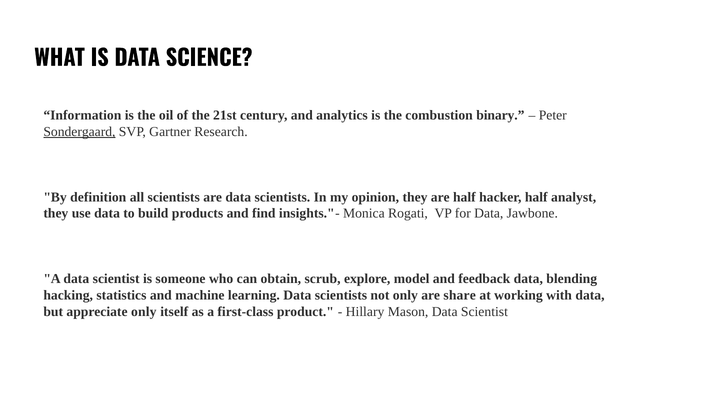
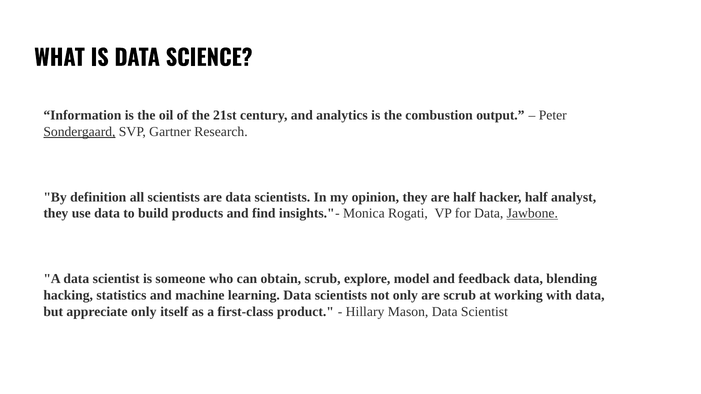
binary: binary -> output
Jawbone underline: none -> present
are share: share -> scrub
